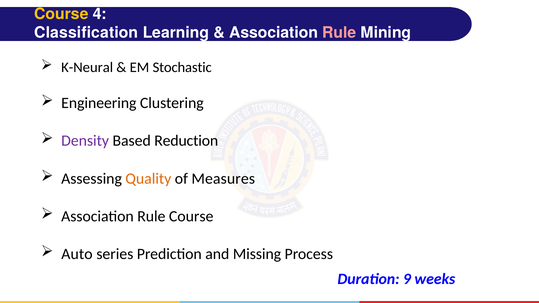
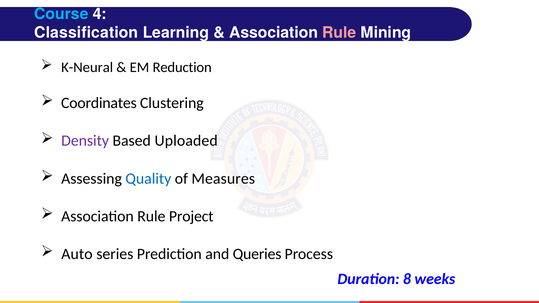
Course at (61, 14) colour: yellow -> light blue
Stochastic: Stochastic -> Reduction
Engineering: Engineering -> Coordinates
Reduction: Reduction -> Uploaded
Quality colour: orange -> blue
Rule Course: Course -> Project
Missing: Missing -> Queries
9: 9 -> 8
